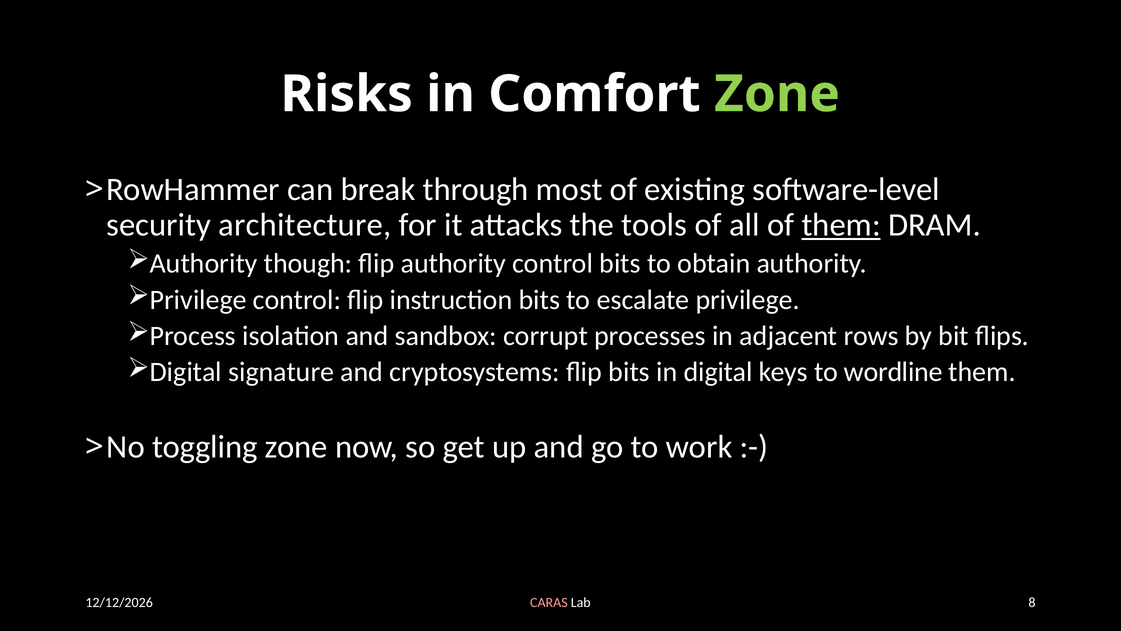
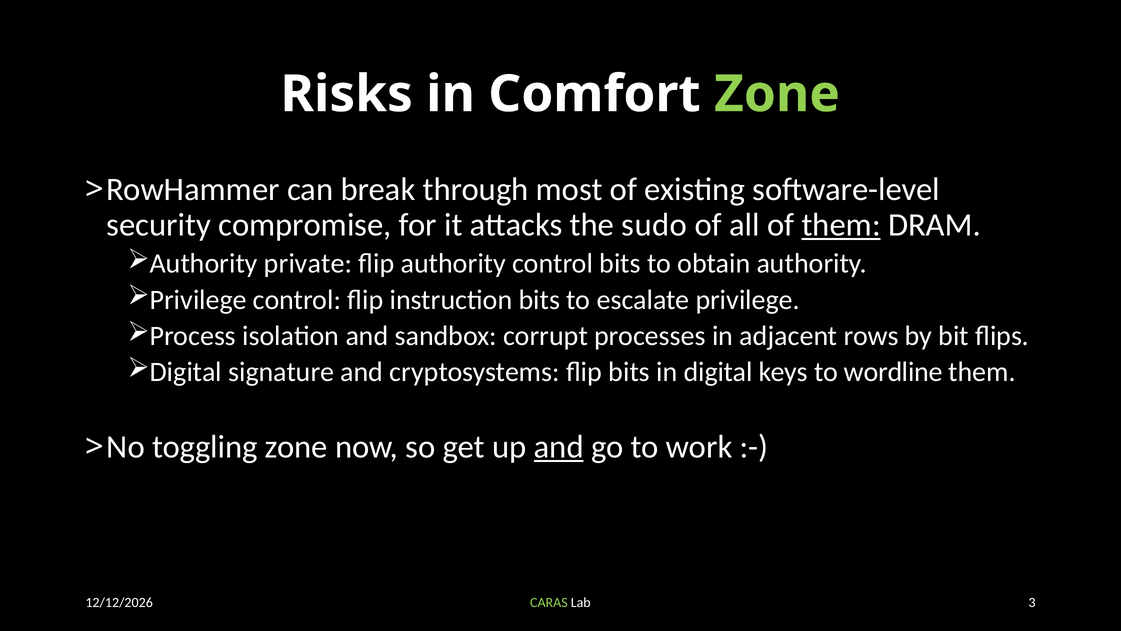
architecture: architecture -> compromise
tools: tools -> sudo
though: though -> private
and at (559, 446) underline: none -> present
CARAS colour: pink -> light green
8: 8 -> 3
